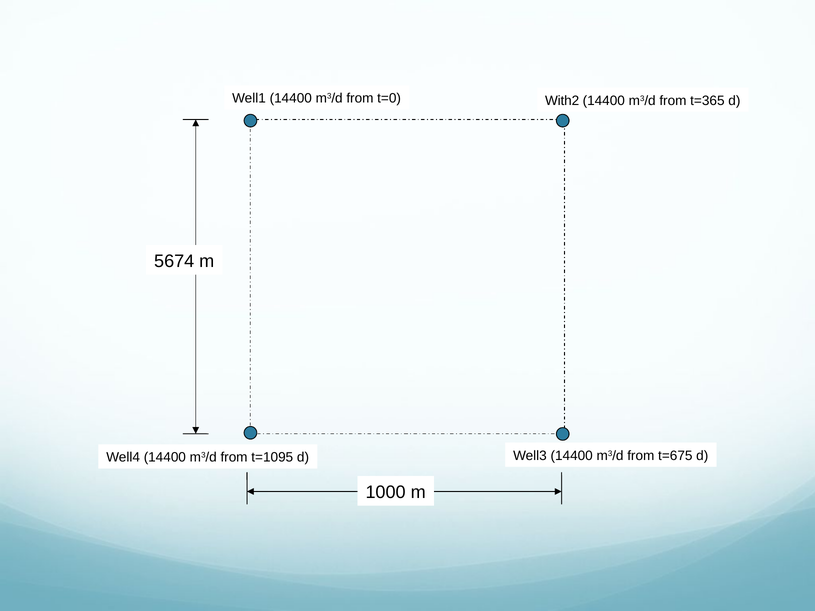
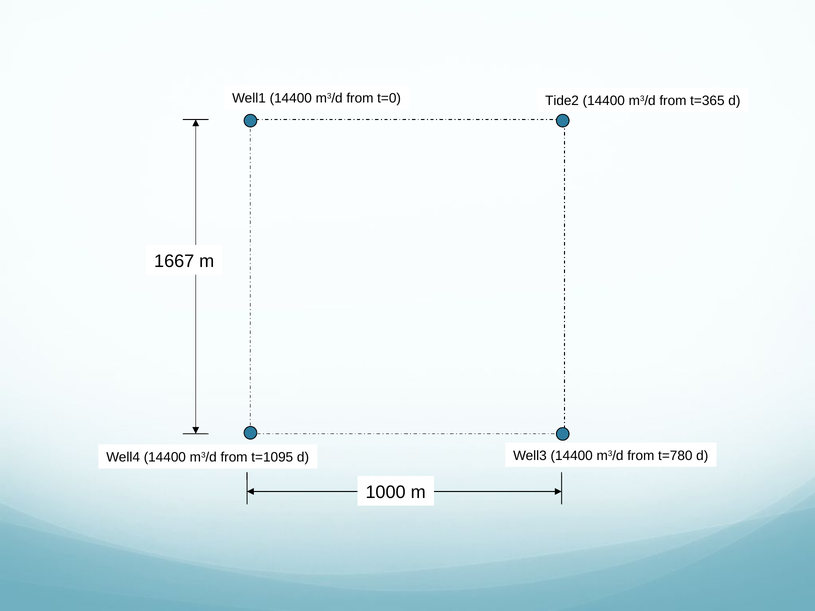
With2: With2 -> Tide2
5674: 5674 -> 1667
t=675: t=675 -> t=780
